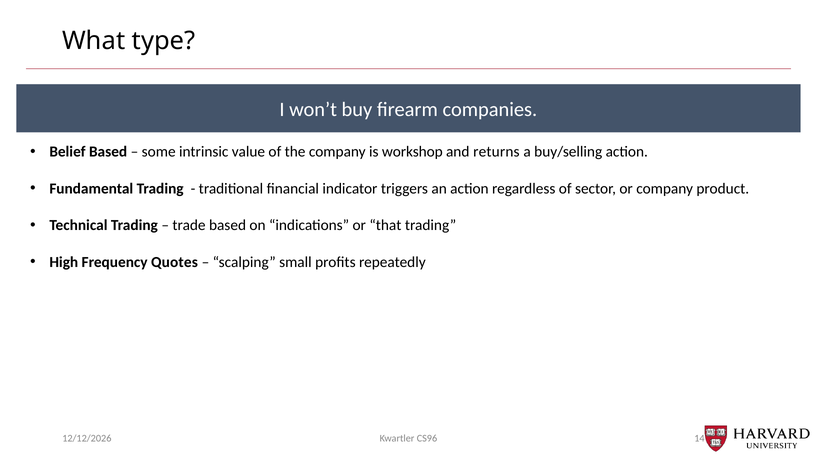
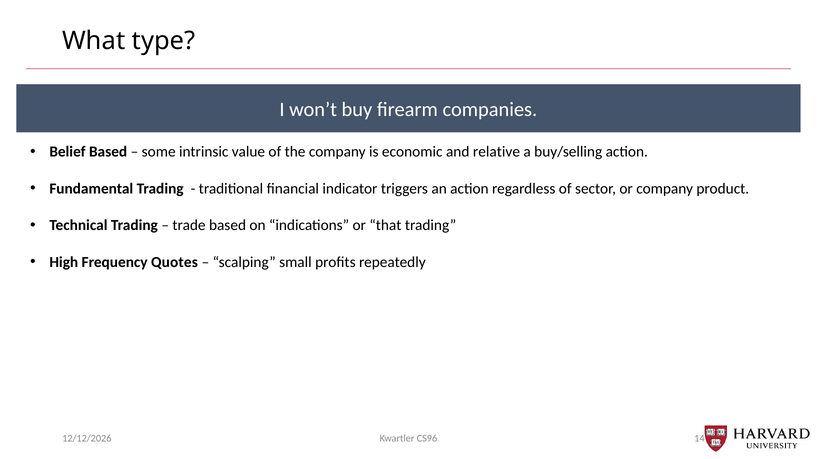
workshop: workshop -> economic
returns: returns -> relative
